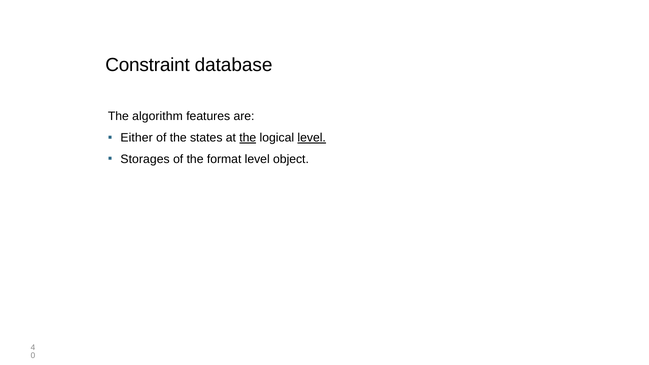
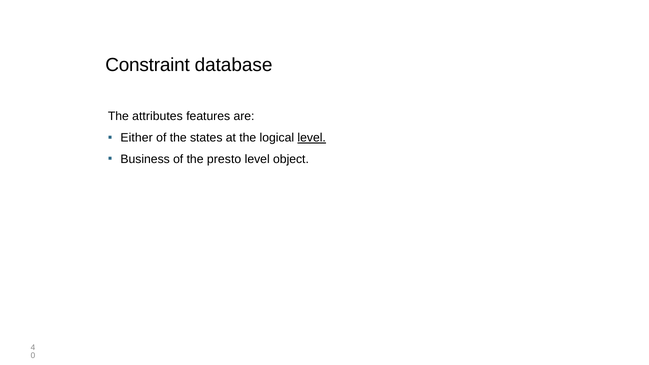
algorithm: algorithm -> attributes
the at (248, 138) underline: present -> none
Storages: Storages -> Business
format: format -> presto
